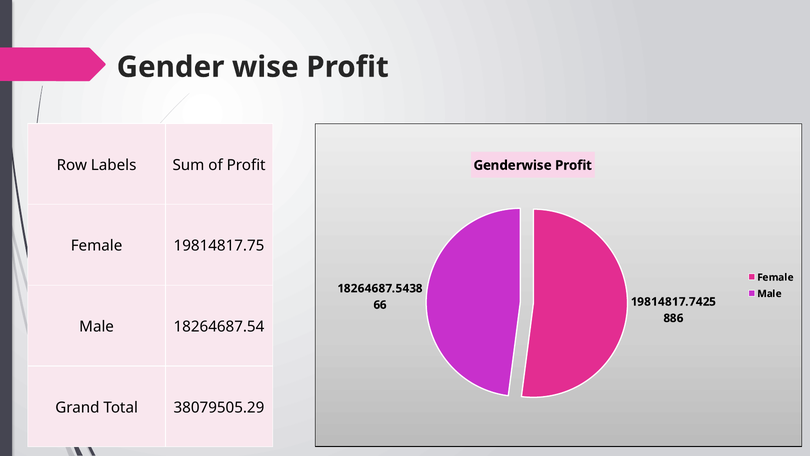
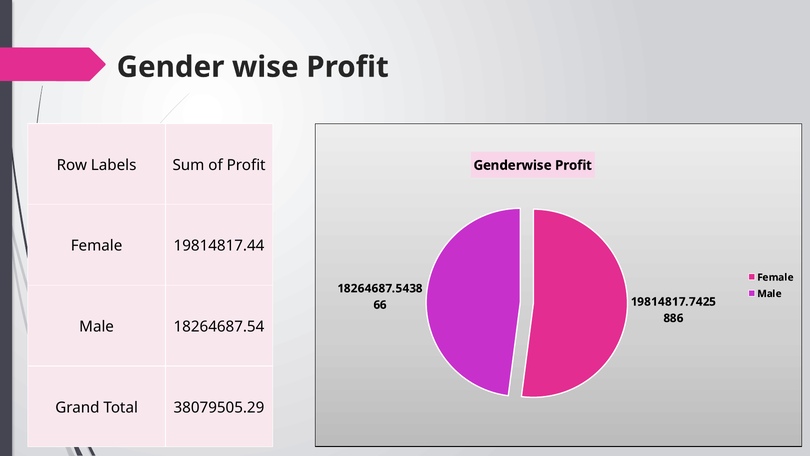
19814817.75: 19814817.75 -> 19814817.44
